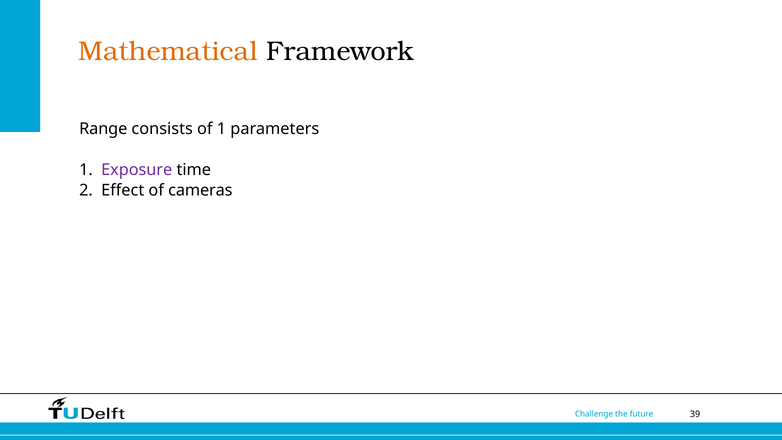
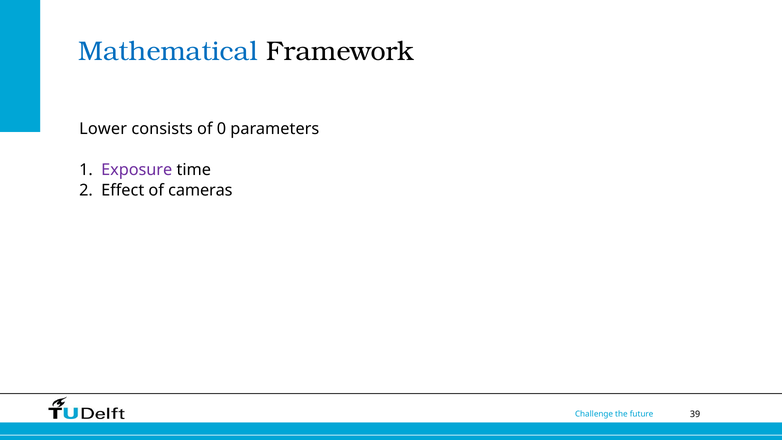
Mathematical colour: orange -> blue
Range: Range -> Lower
of 1: 1 -> 0
